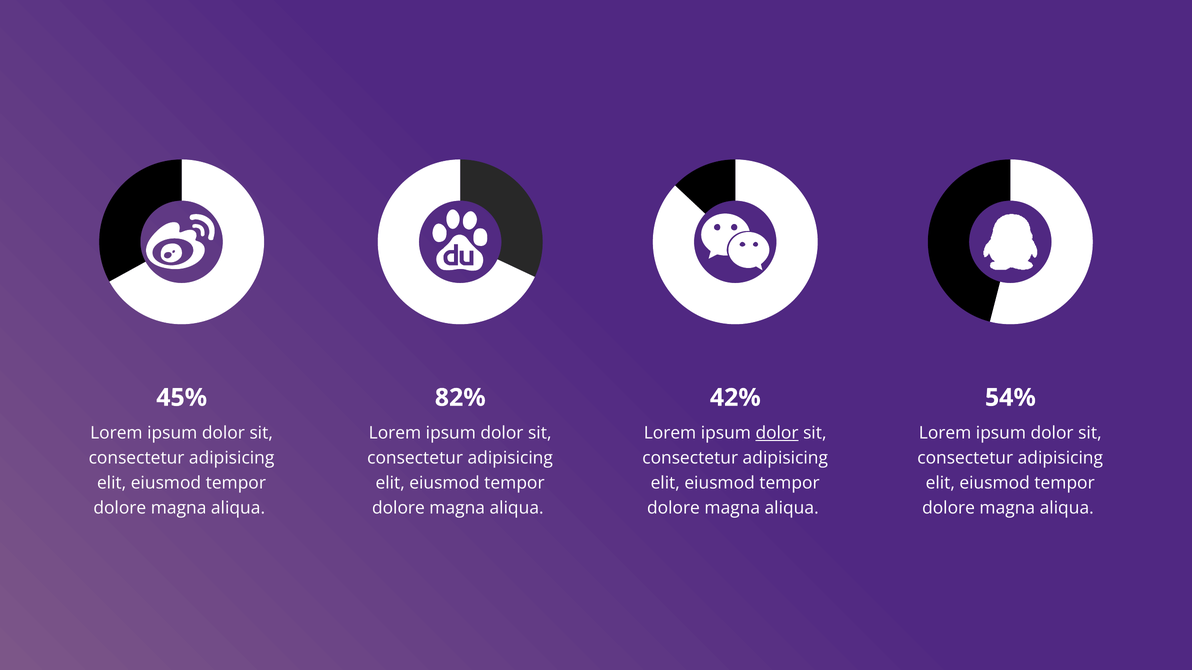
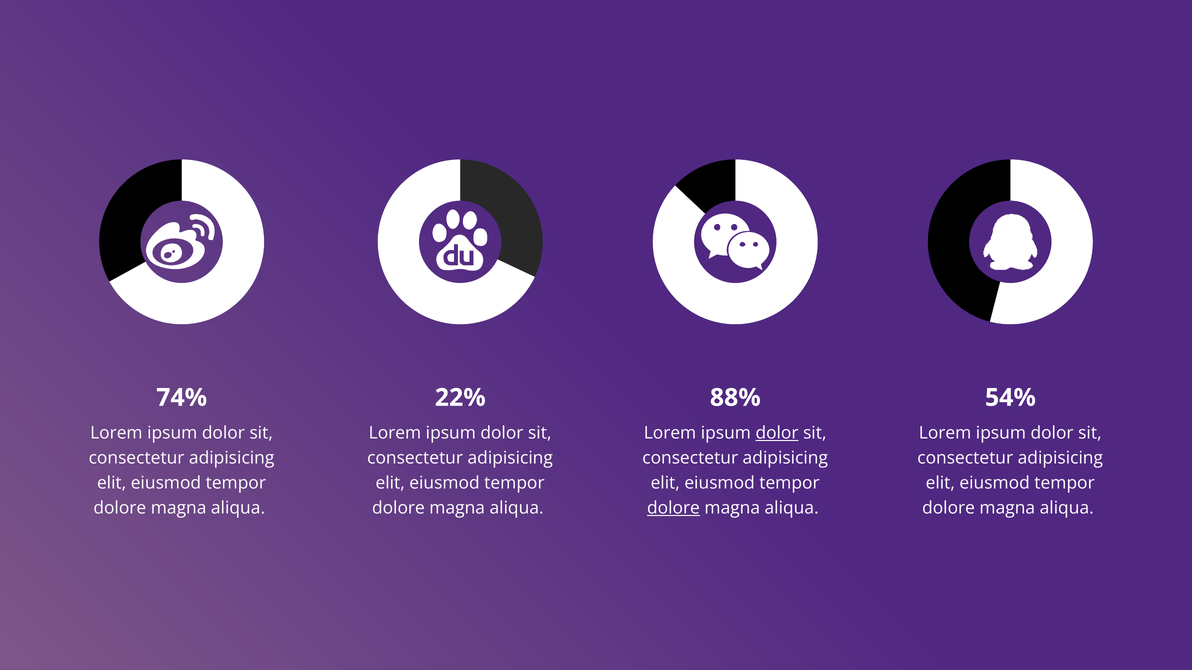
45%: 45% -> 74%
82%: 82% -> 22%
42%: 42% -> 88%
dolore at (673, 508) underline: none -> present
